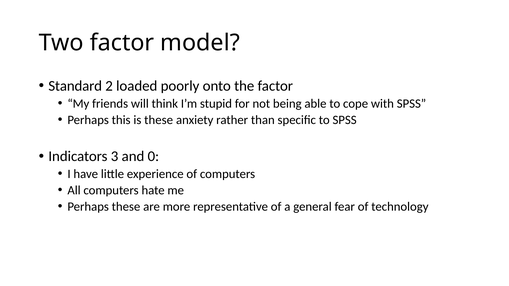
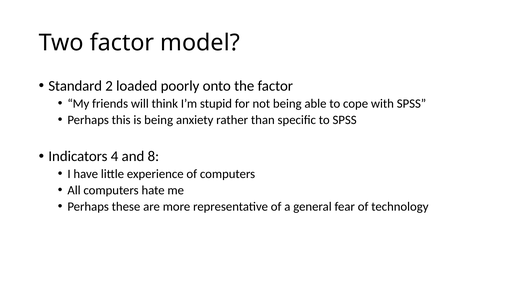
is these: these -> being
3: 3 -> 4
0: 0 -> 8
